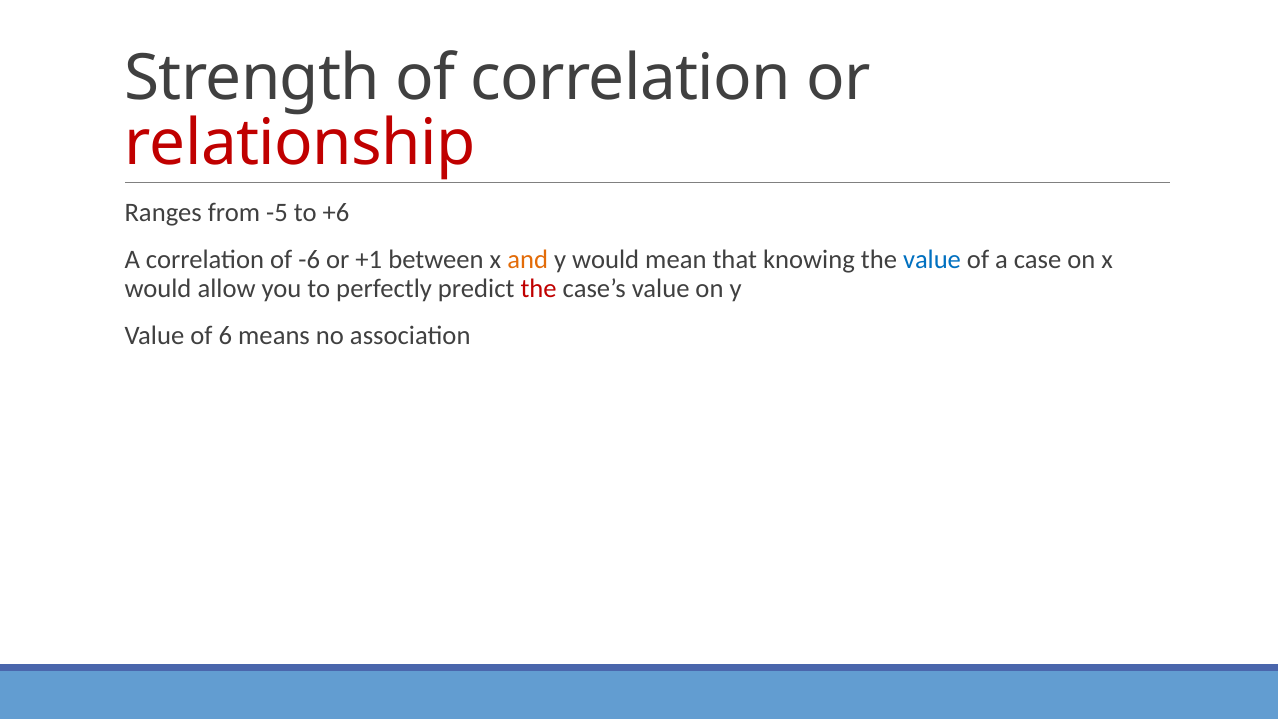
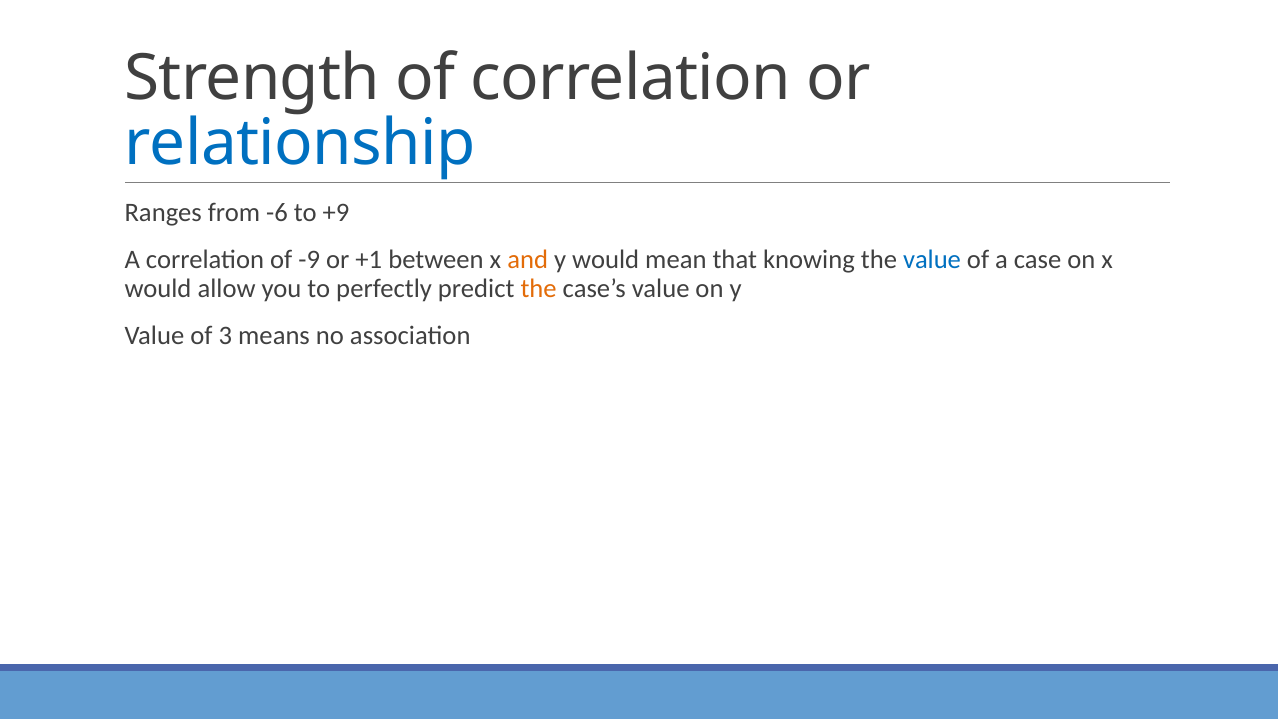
relationship colour: red -> blue
-5: -5 -> -6
+6: +6 -> +9
-6: -6 -> -9
the at (539, 289) colour: red -> orange
6: 6 -> 3
